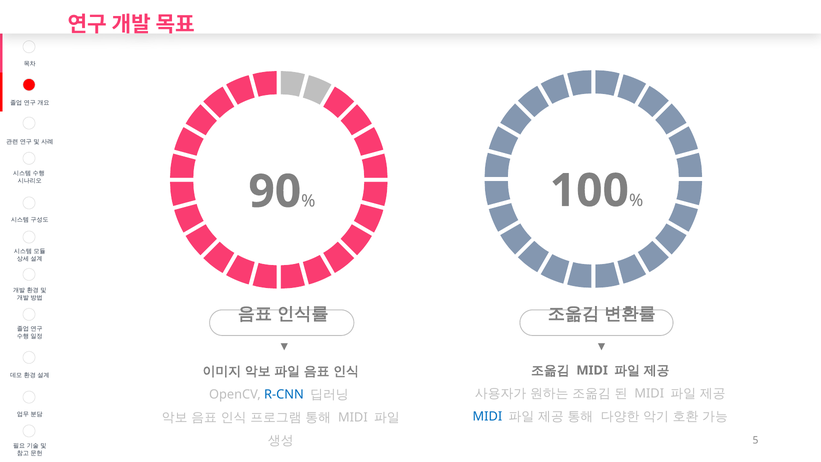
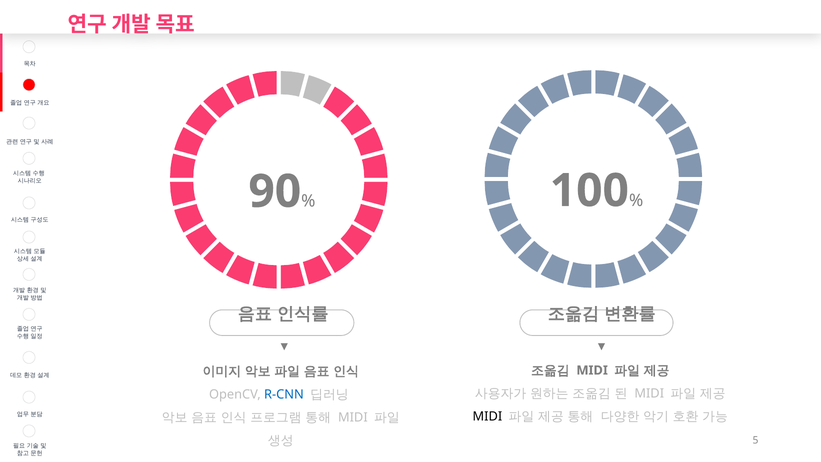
MIDI at (487, 416) colour: blue -> black
